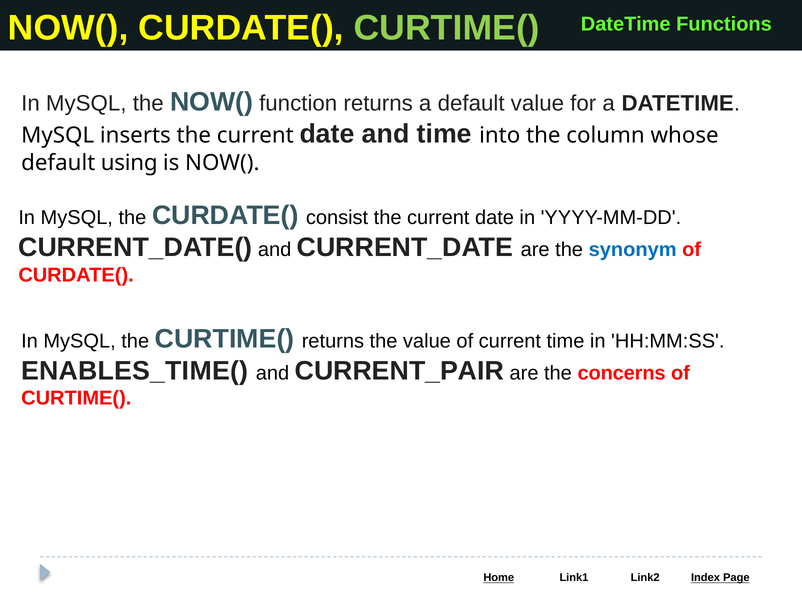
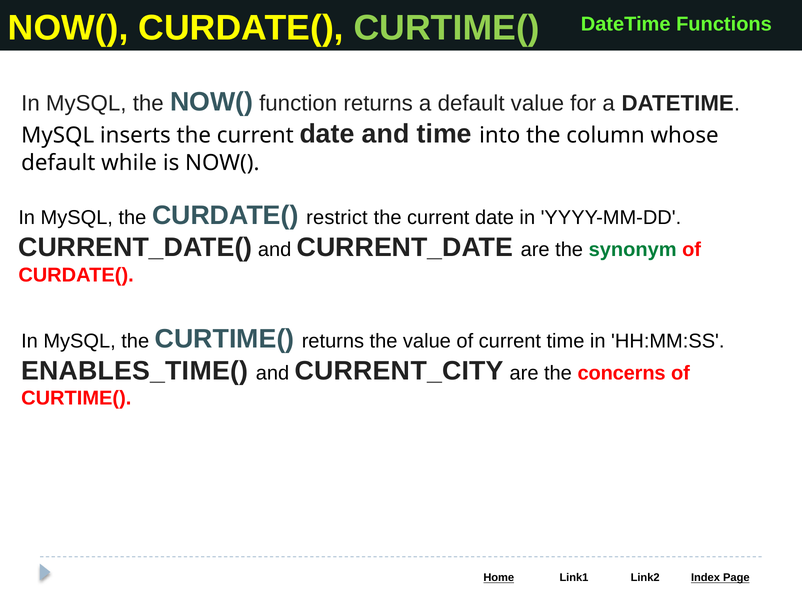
using: using -> while
consist: consist -> restrict
synonym colour: blue -> green
CURRENT_PAIR: CURRENT_PAIR -> CURRENT_CITY
